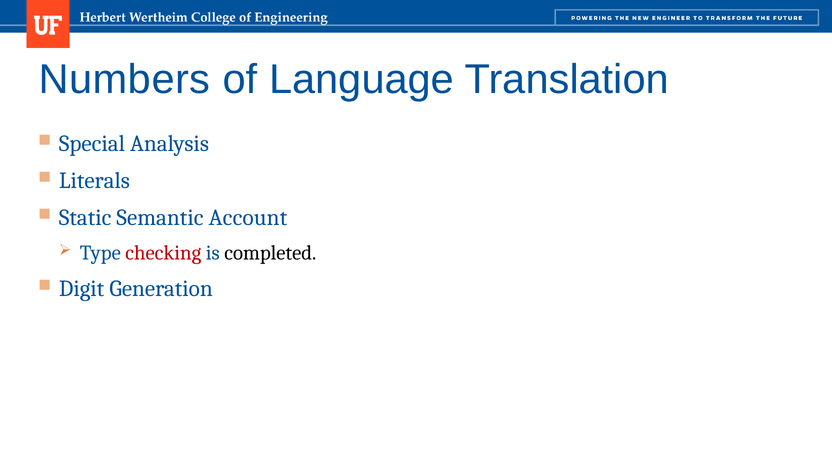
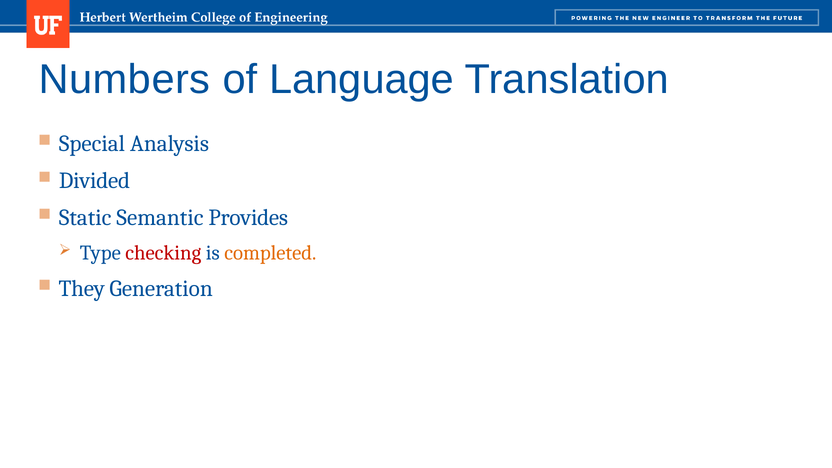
Literals: Literals -> Divided
Account: Account -> Provides
completed colour: black -> orange
Digit: Digit -> They
